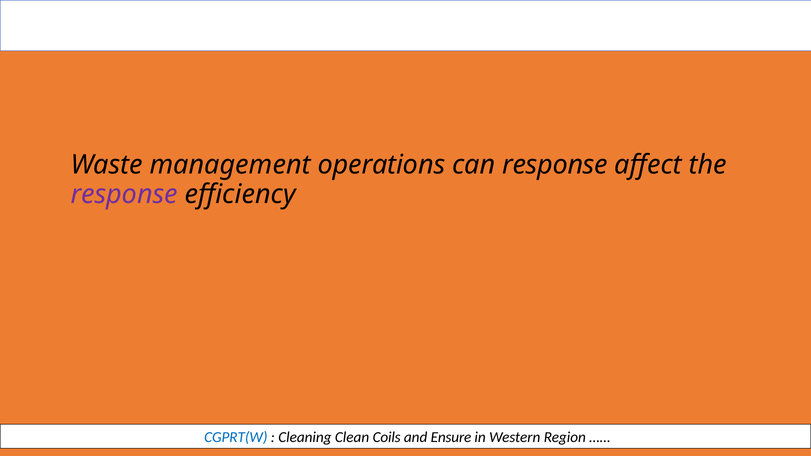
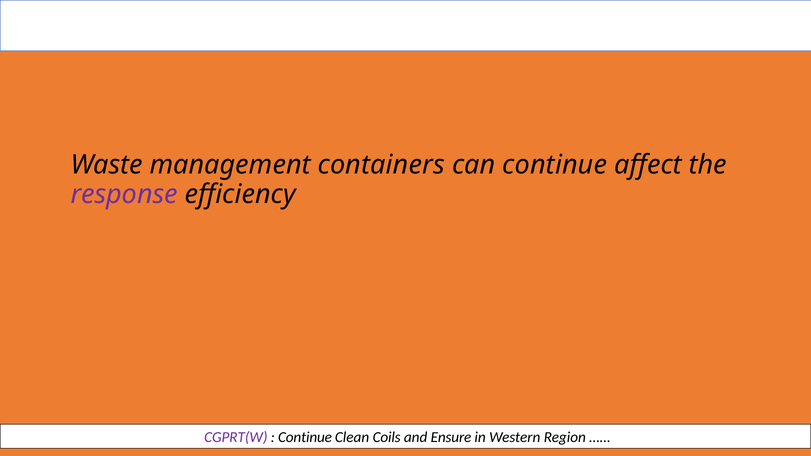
operations: operations -> containers
can response: response -> continue
CGPRT(W colour: blue -> purple
Cleaning at (305, 437): Cleaning -> Continue
